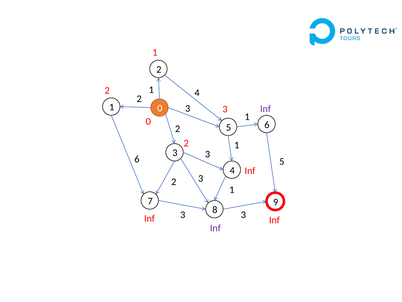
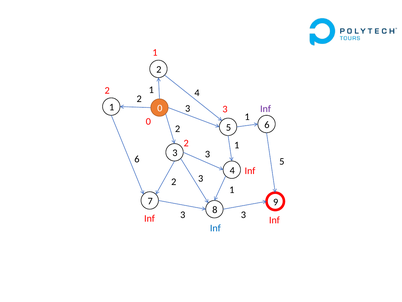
Inf at (215, 228) colour: purple -> blue
